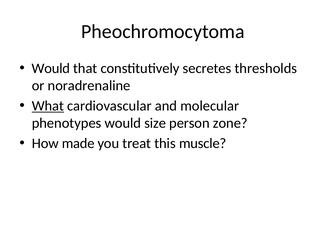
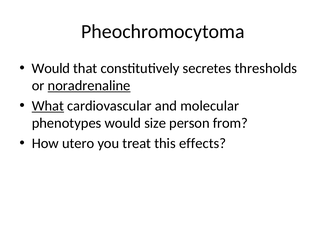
noradrenaline underline: none -> present
zone: zone -> from
made: made -> utero
muscle: muscle -> effects
